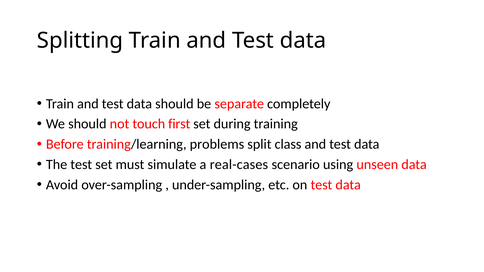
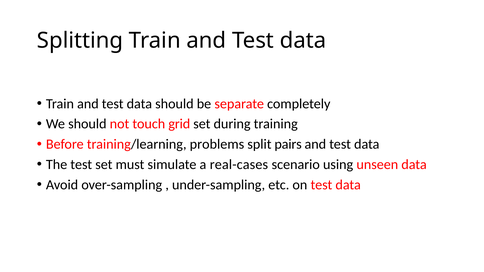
first: first -> grid
class: class -> pairs
